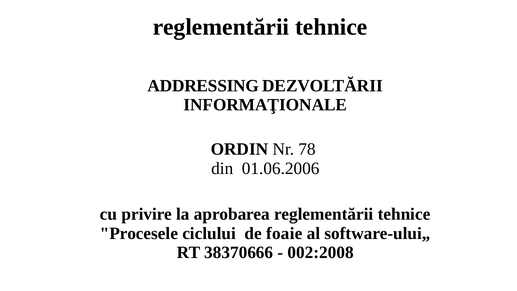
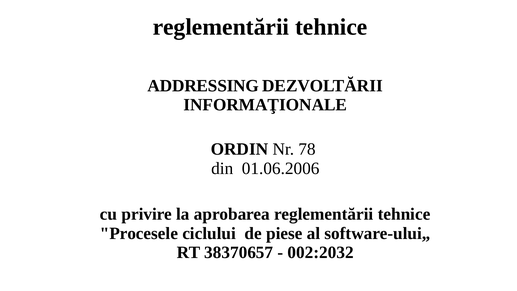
foaie: foaie -> piese
38370666: 38370666 -> 38370657
002:2008: 002:2008 -> 002:2032
